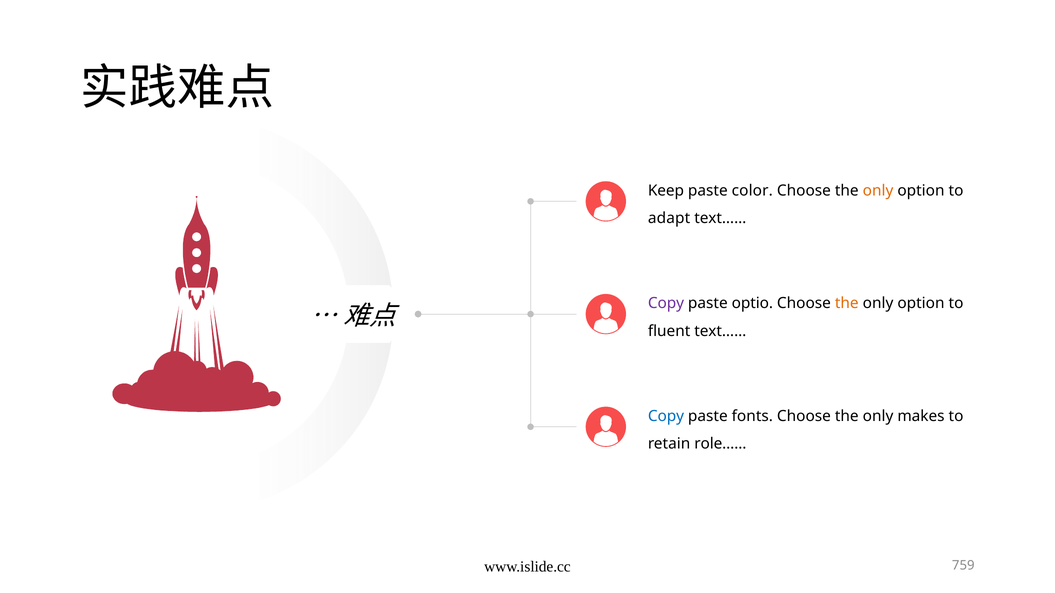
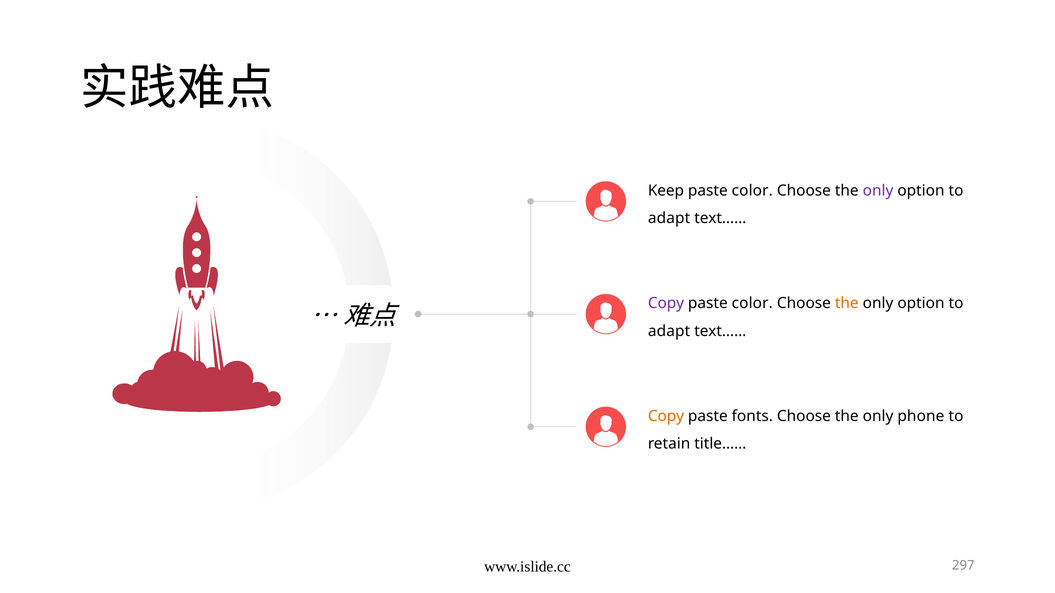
only at (878, 191) colour: orange -> purple
optio at (752, 303): optio -> color
fluent at (669, 331): fluent -> adapt
Copy at (666, 416) colour: blue -> orange
makes: makes -> phone
role……: role…… -> title……
759: 759 -> 297
